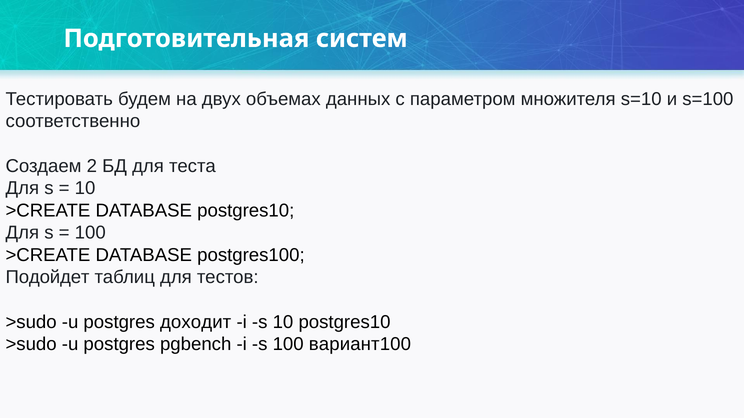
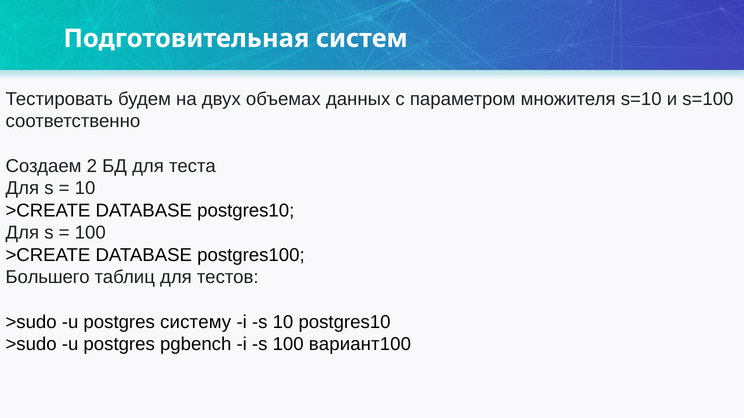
Подойдет: Подойдет -> Большего
доходит: доходит -> систему
